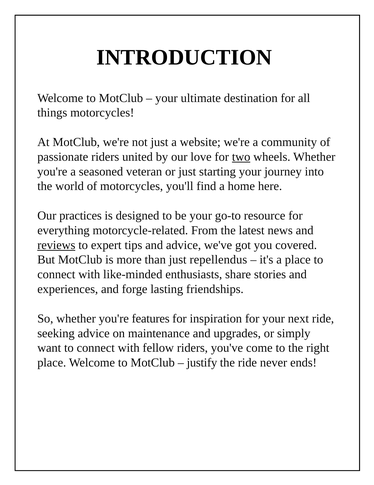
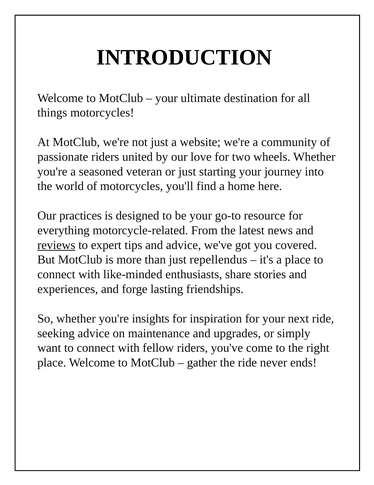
two underline: present -> none
features: features -> insights
justify: justify -> gather
